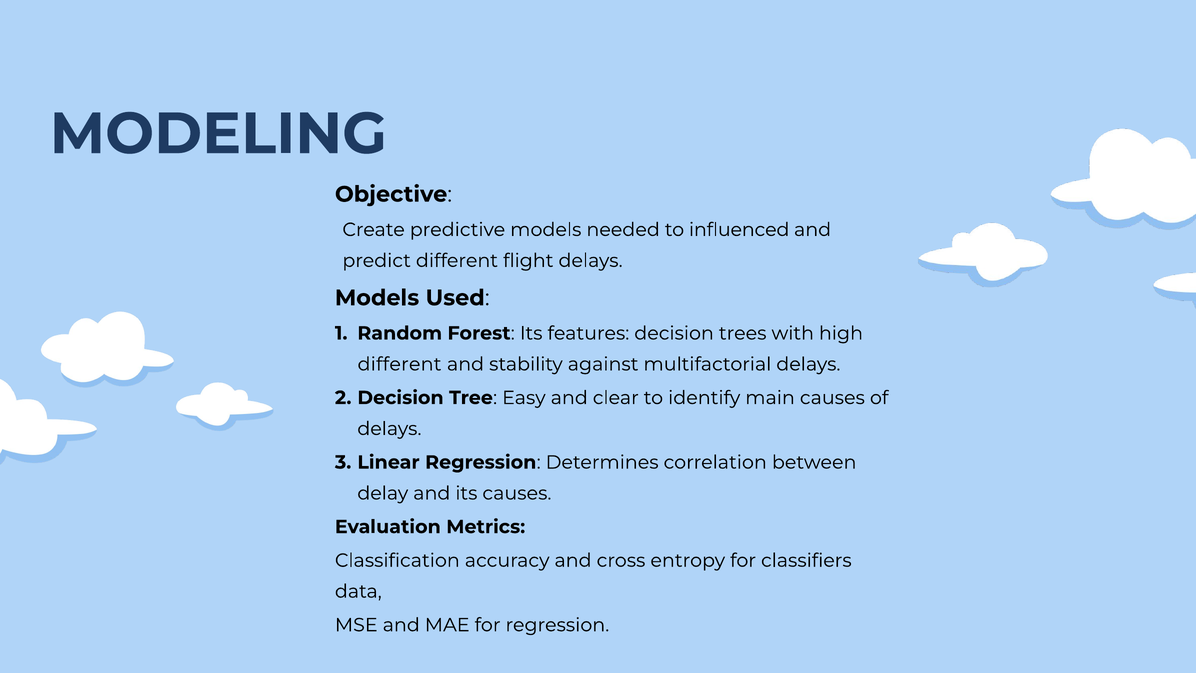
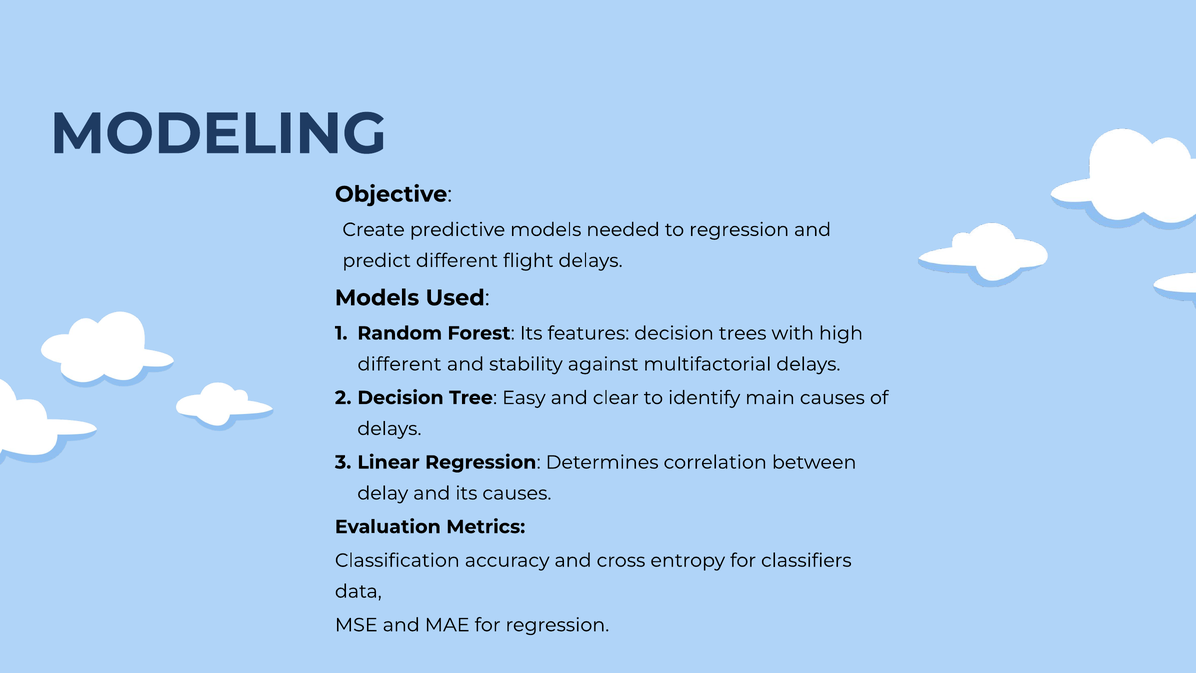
to influenced: influenced -> regression
